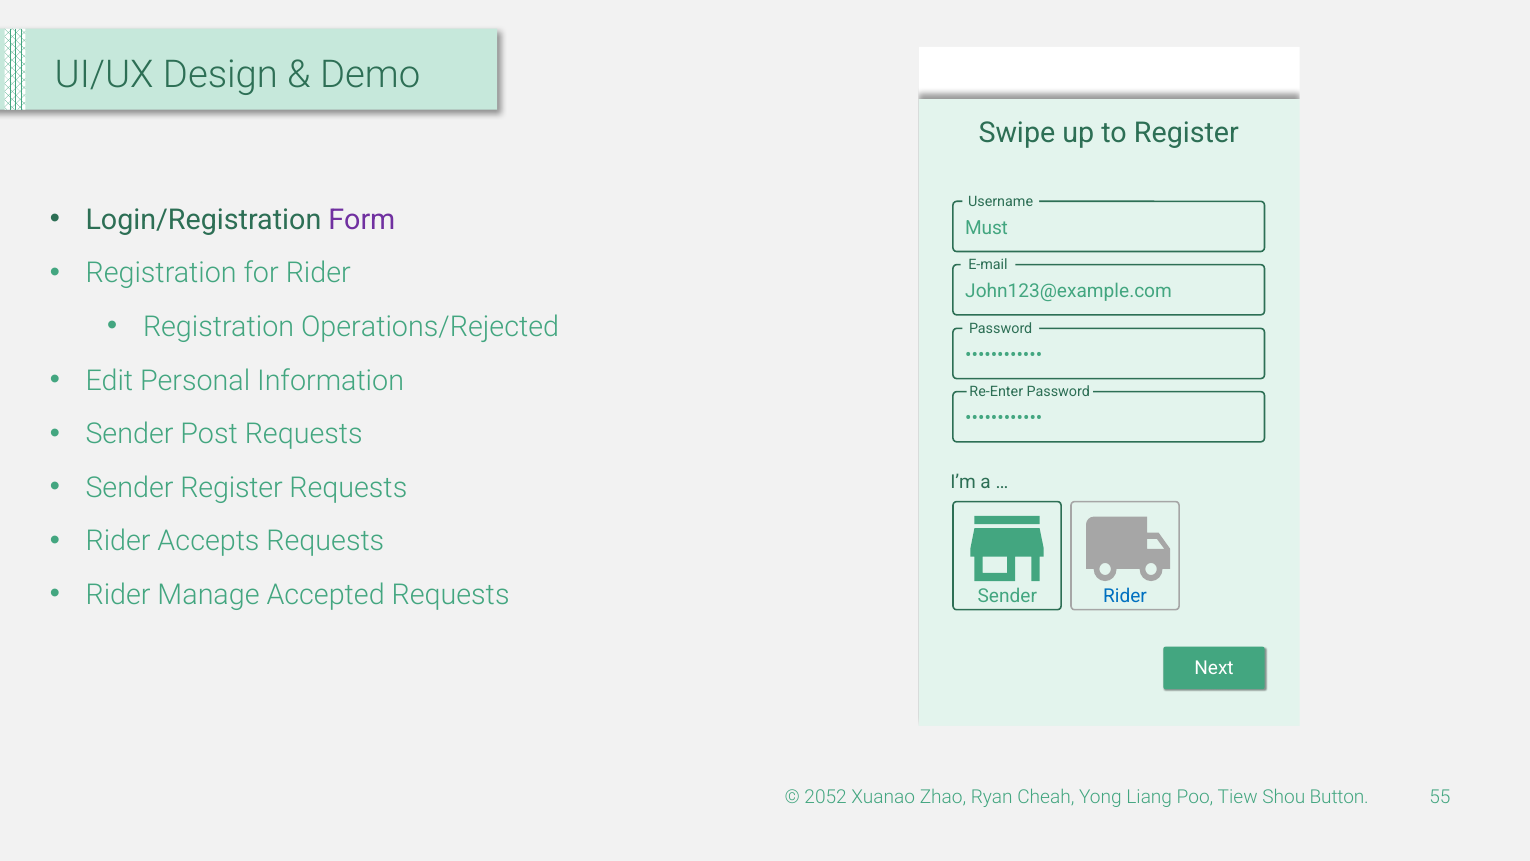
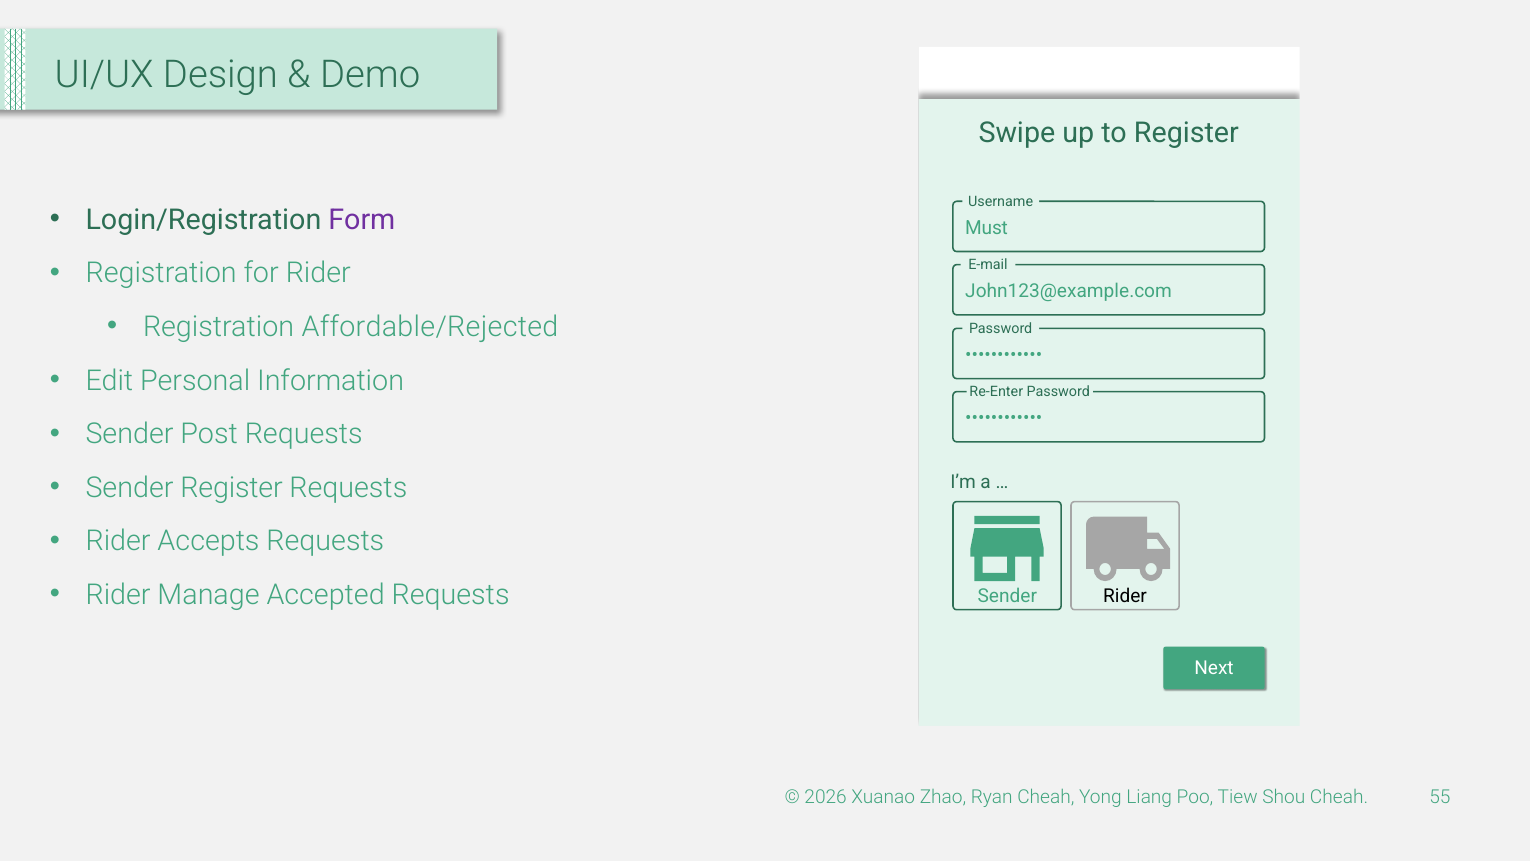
Operations/Rejected: Operations/Rejected -> Affordable/Rejected
Rider at (1125, 596) colour: blue -> black
2052: 2052 -> 2026
Shou Button: Button -> Cheah
